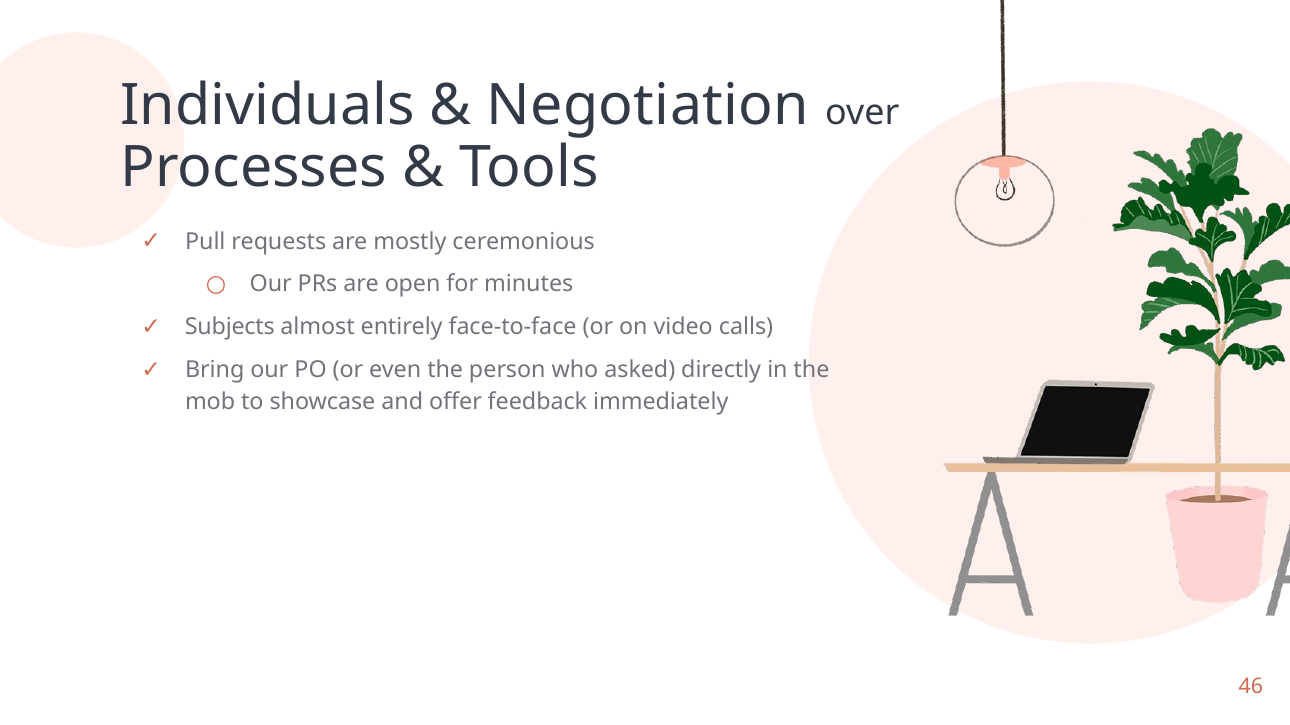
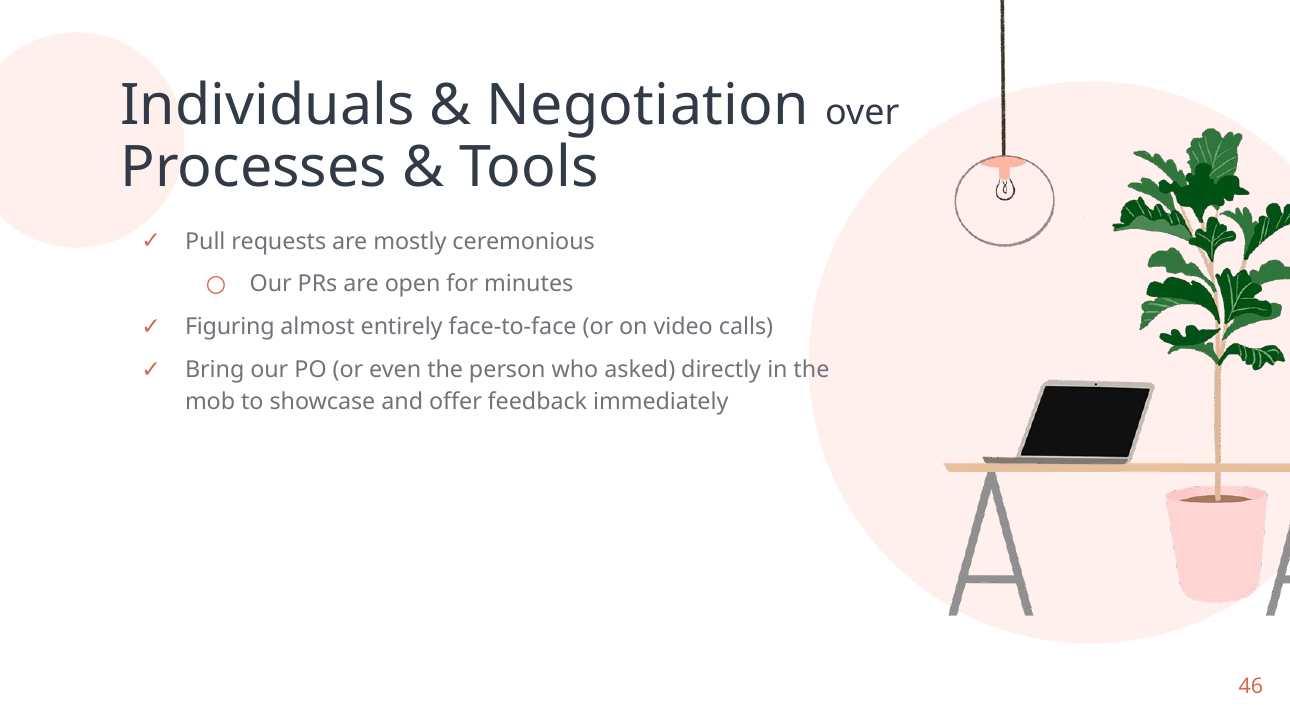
Subjects: Subjects -> Figuring
